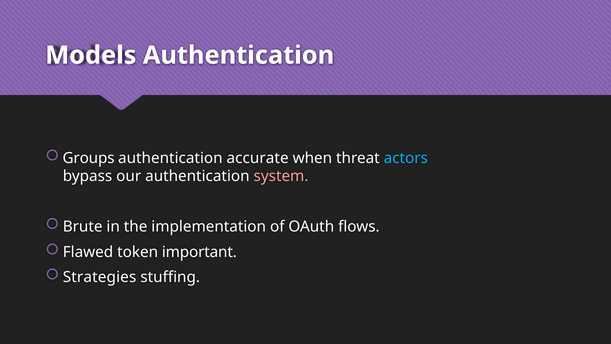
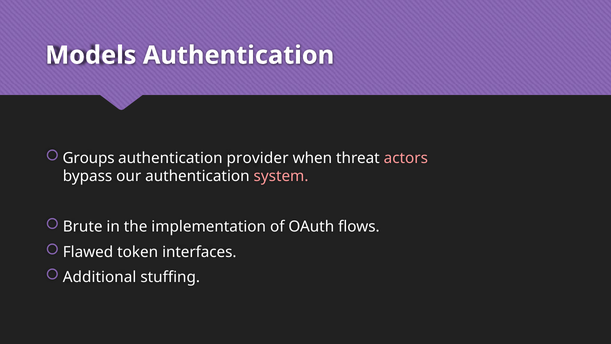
accurate: accurate -> provider
actors colour: light blue -> pink
important: important -> interfaces
Strategies: Strategies -> Additional
